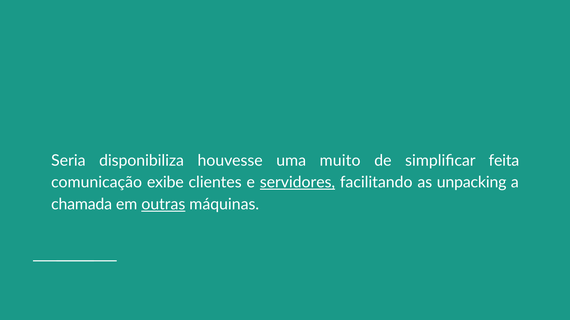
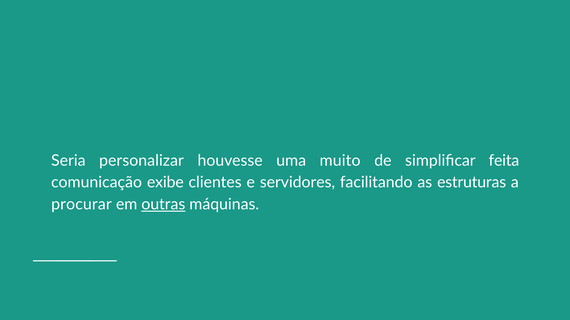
disponibiliza: disponibiliza -> personalizar
servidores underline: present -> none
unpacking: unpacking -> estruturas
chamada: chamada -> procurar
